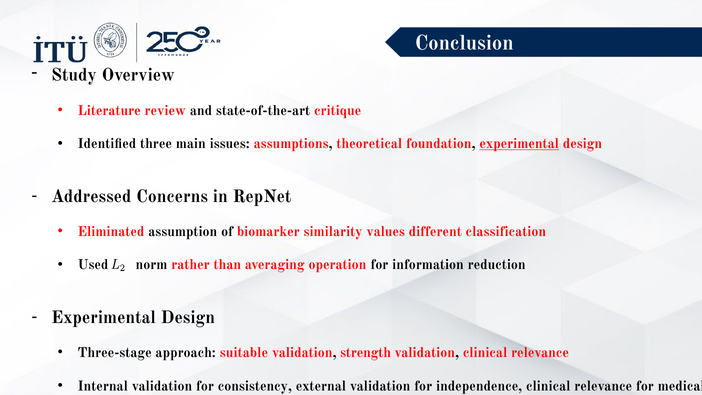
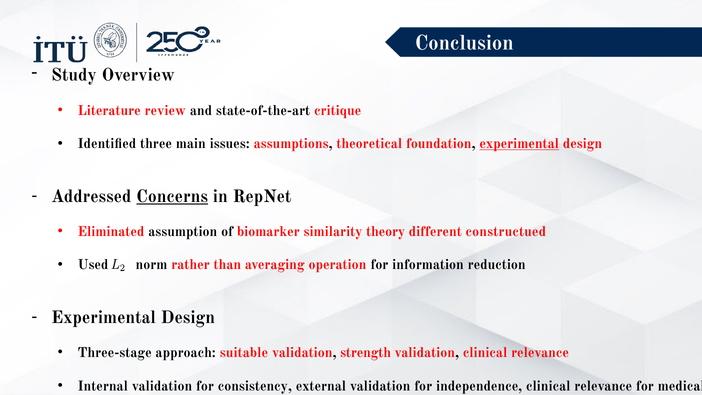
Concerns underline: none -> present
values: values -> theory
classification: classification -> constructued
